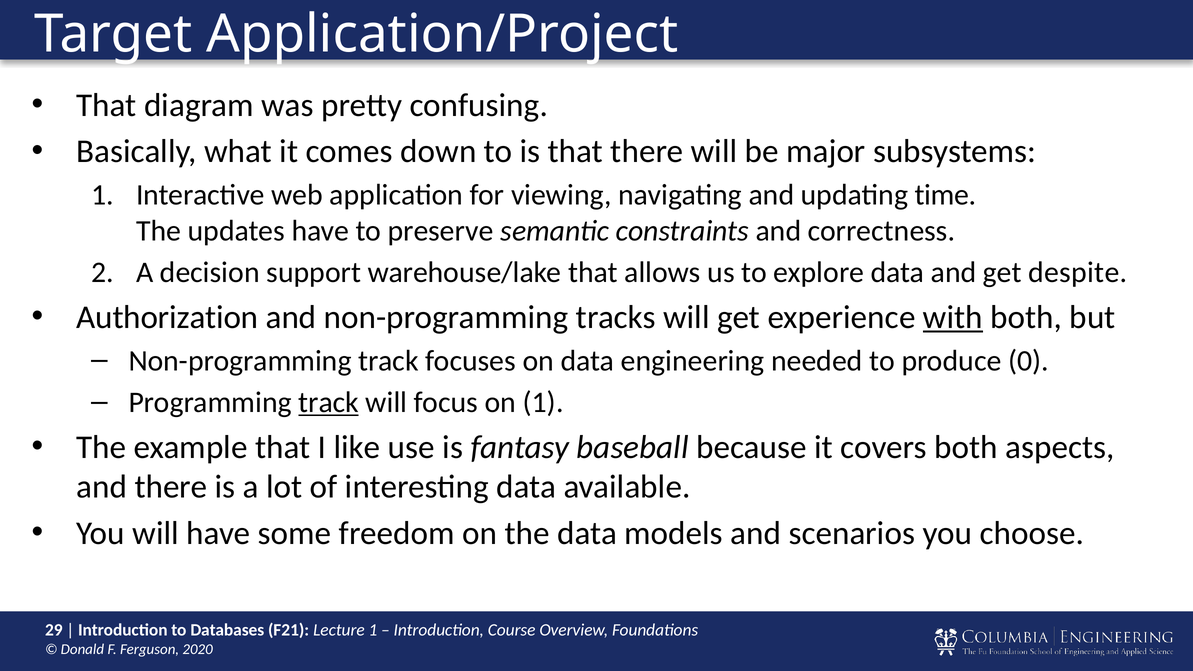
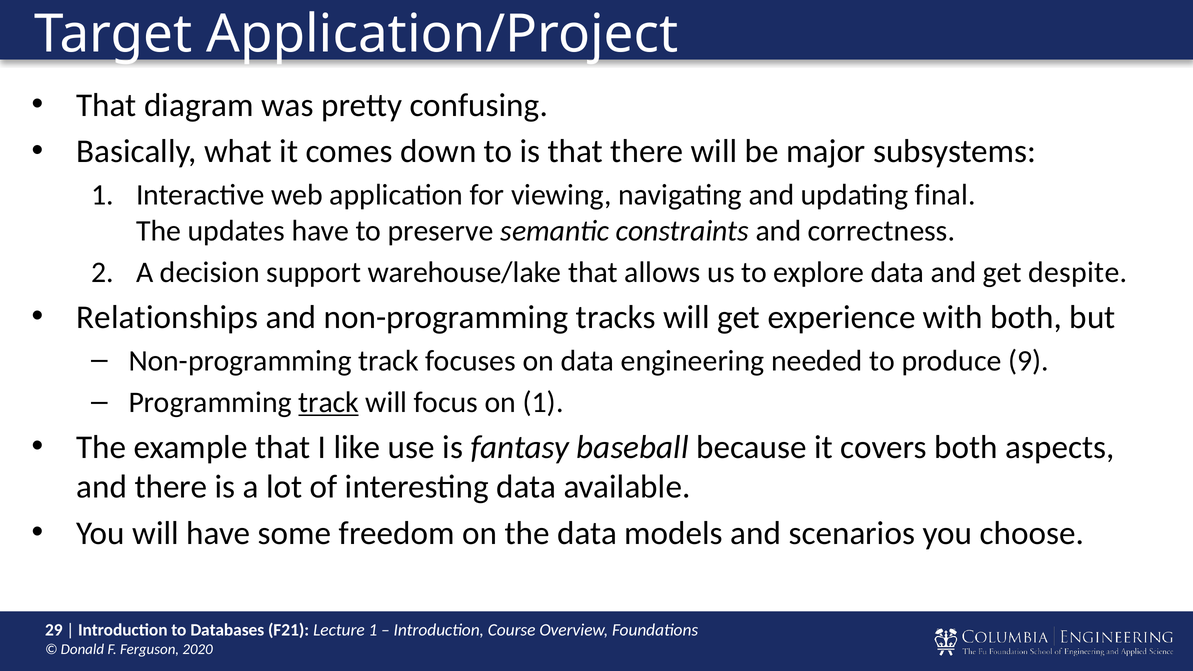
time: time -> final
Authorization: Authorization -> Relationships
with underline: present -> none
0: 0 -> 9
